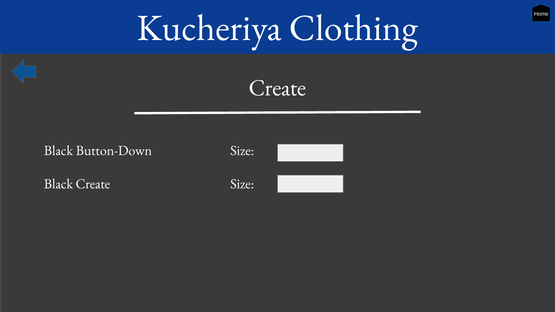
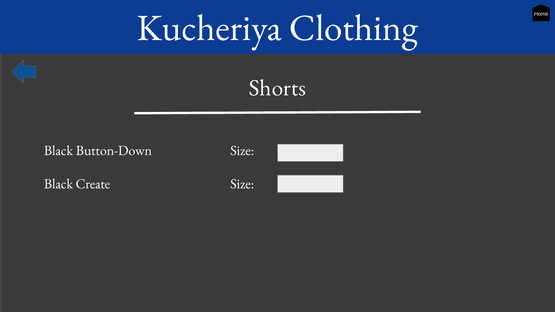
Create at (278, 88): Create -> Shorts
